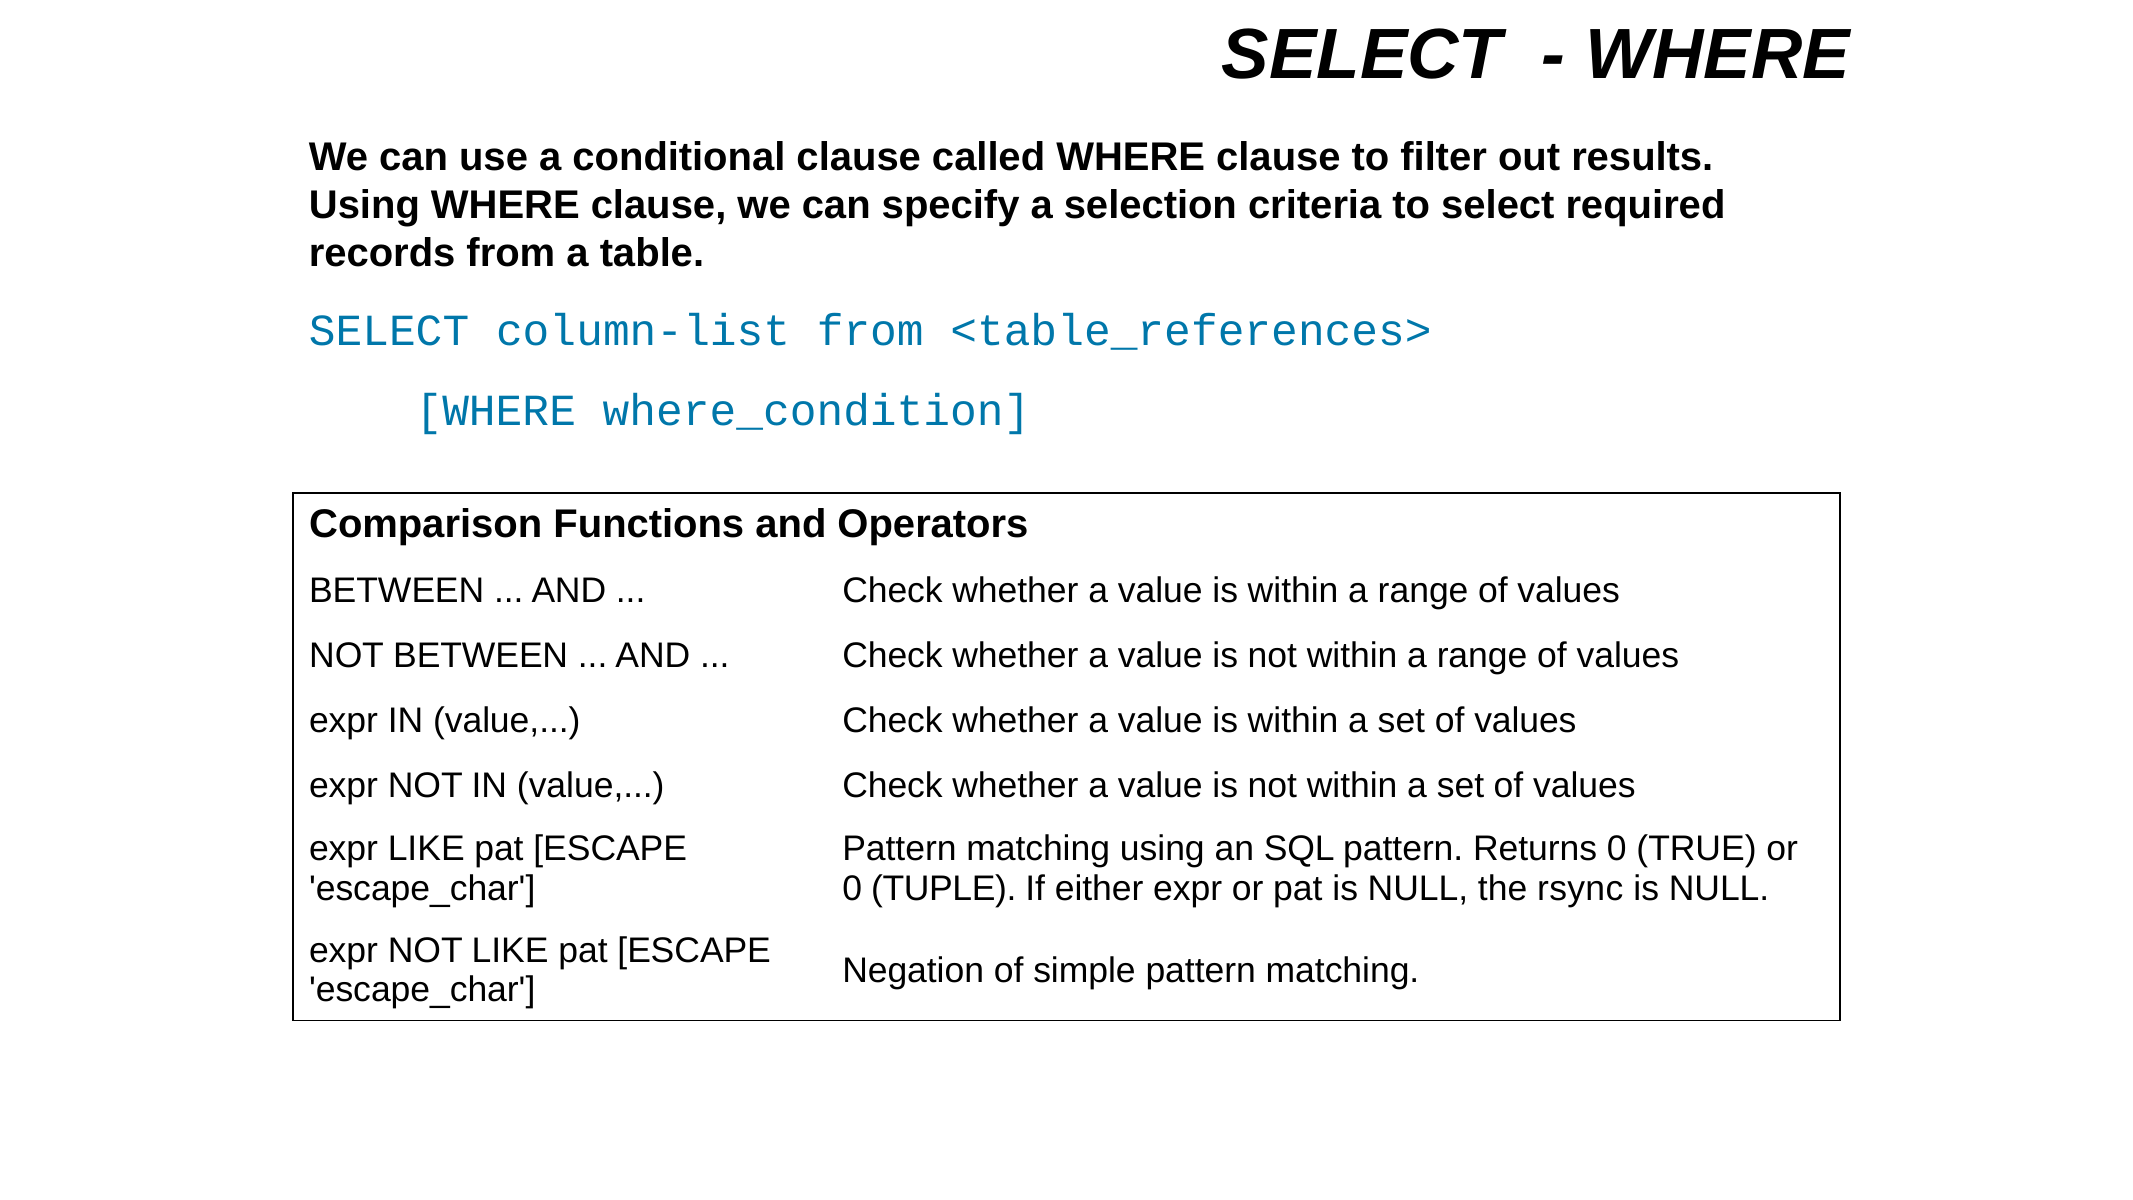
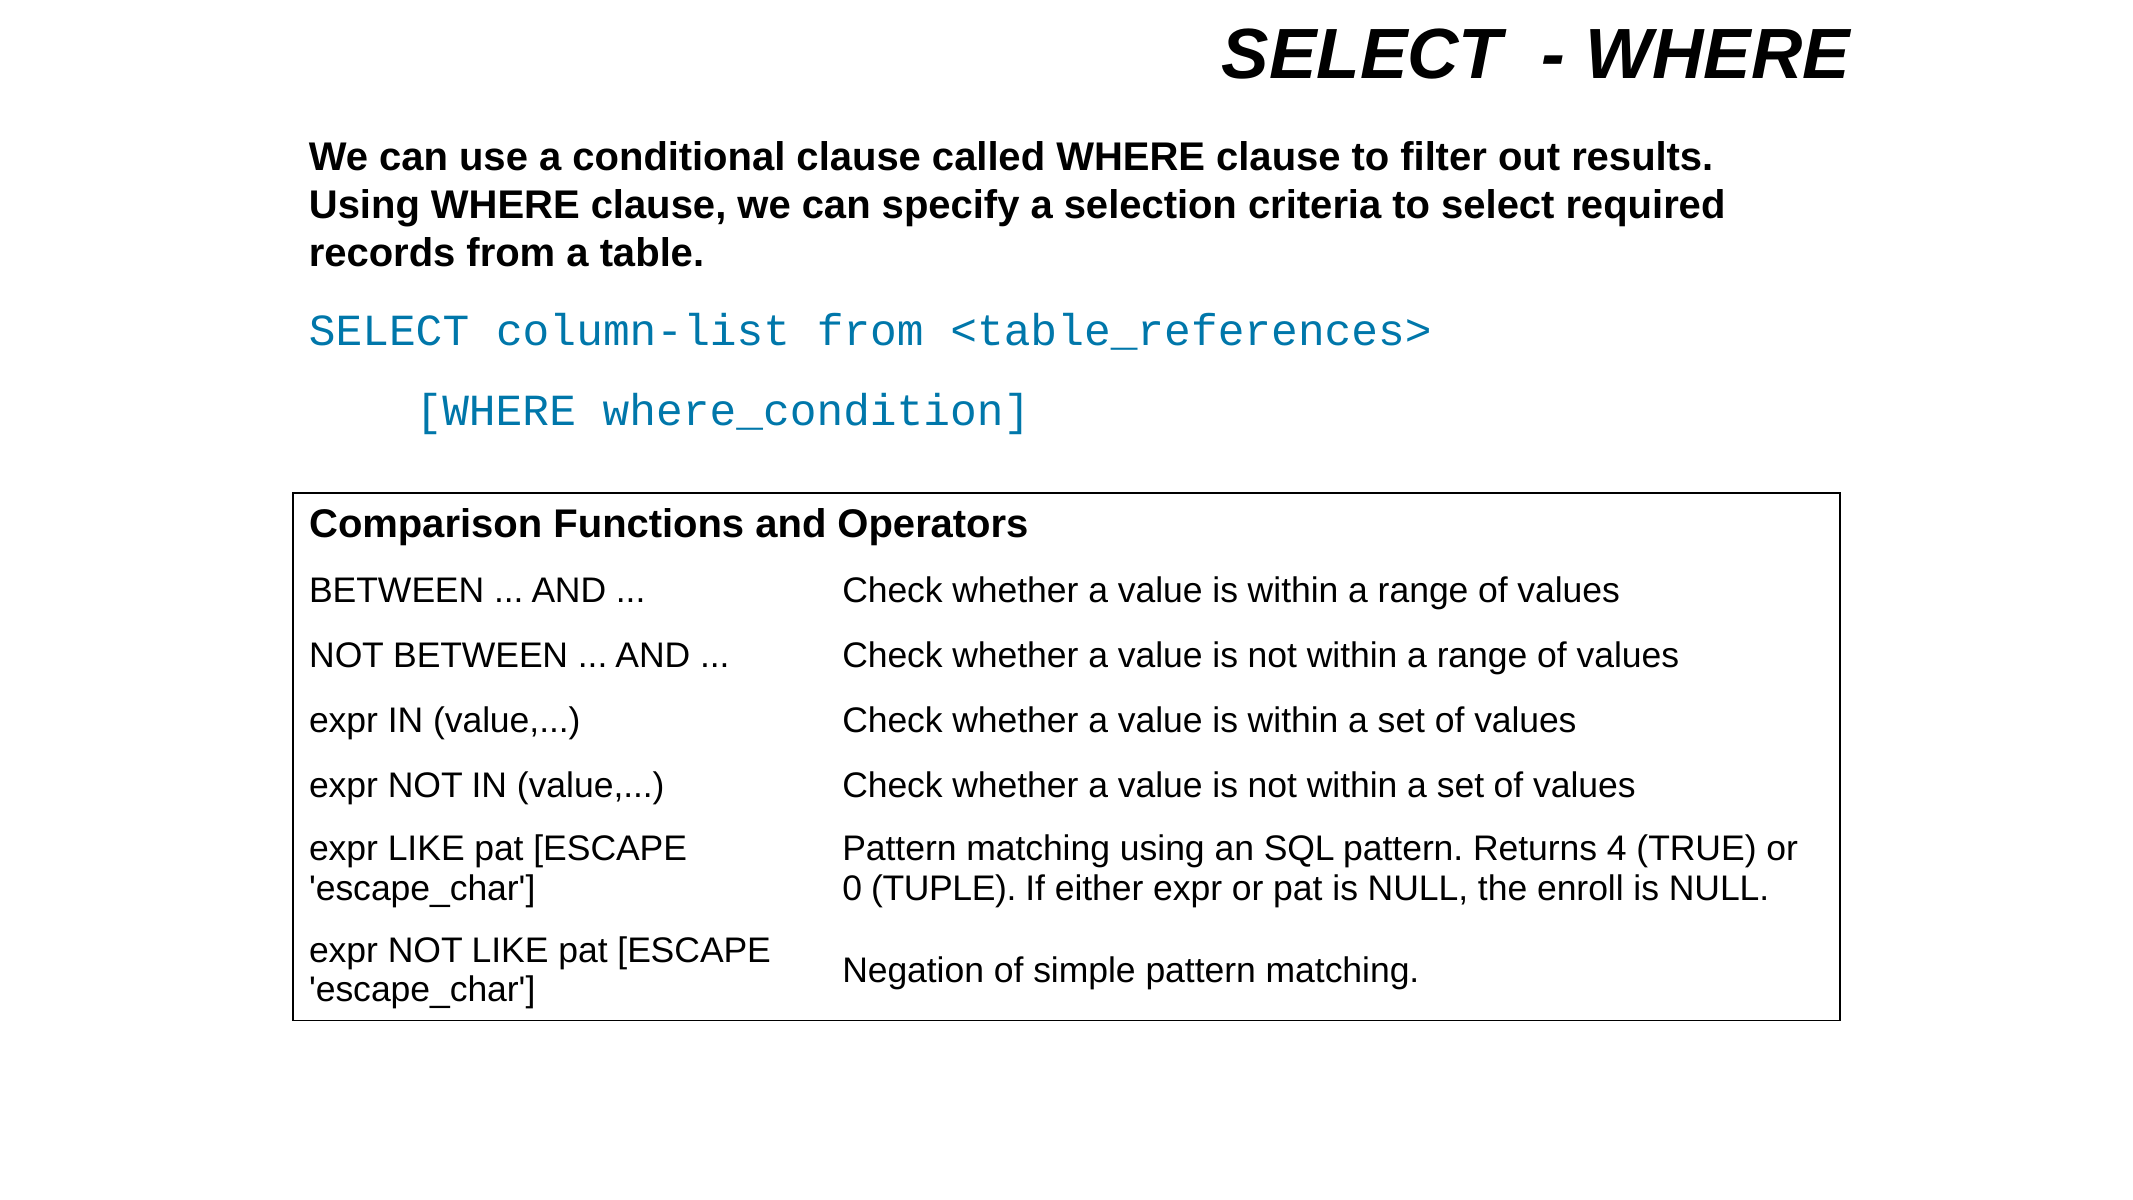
Returns 0: 0 -> 4
rsync: rsync -> enroll
